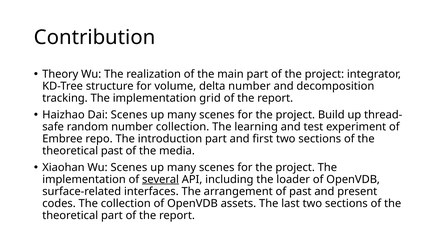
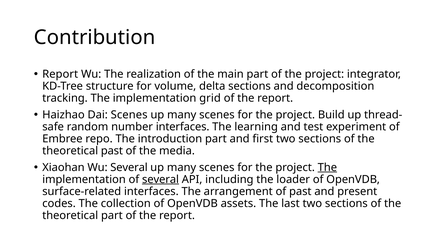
Theory at (60, 74): Theory -> Report
delta number: number -> sections
number collection: collection -> interfaces
Wu Scenes: Scenes -> Several
The at (327, 168) underline: none -> present
